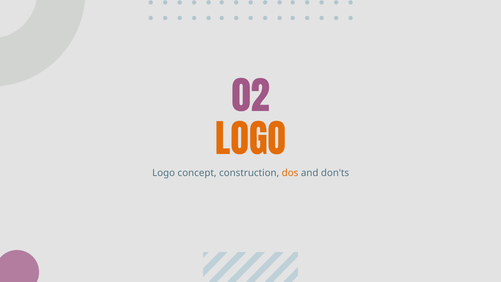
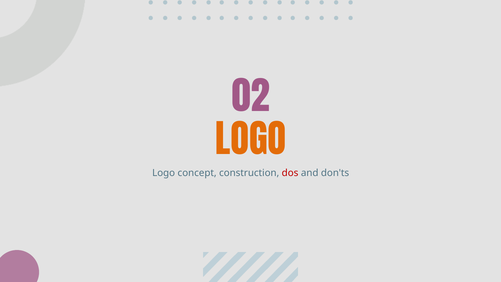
dos colour: orange -> red
